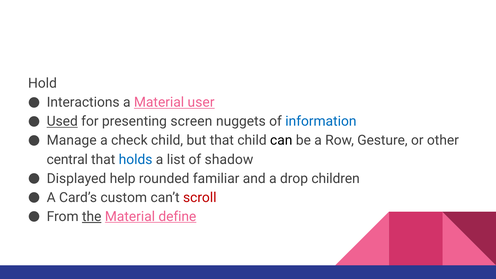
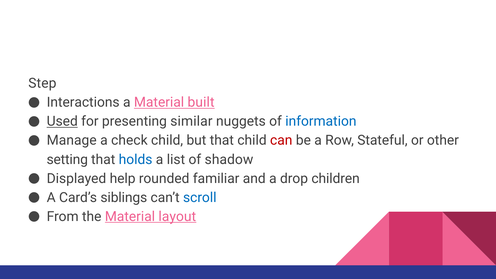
Hold: Hold -> Step
user: user -> built
screen: screen -> similar
can colour: black -> red
Gesture: Gesture -> Stateful
central: central -> setting
custom: custom -> siblings
scroll colour: red -> blue
the underline: present -> none
define: define -> layout
